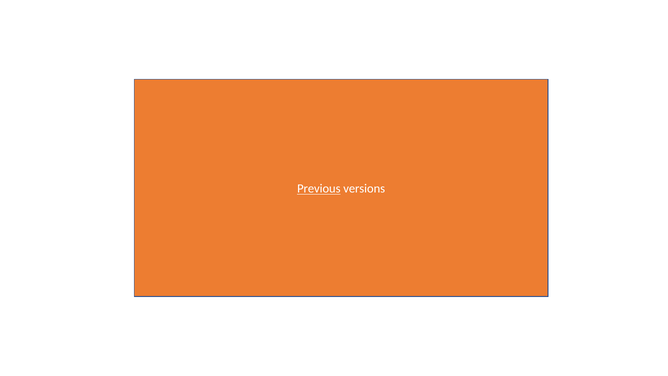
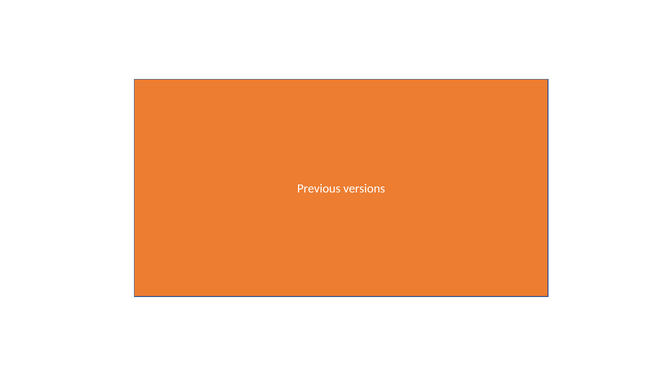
Previous underline: present -> none
